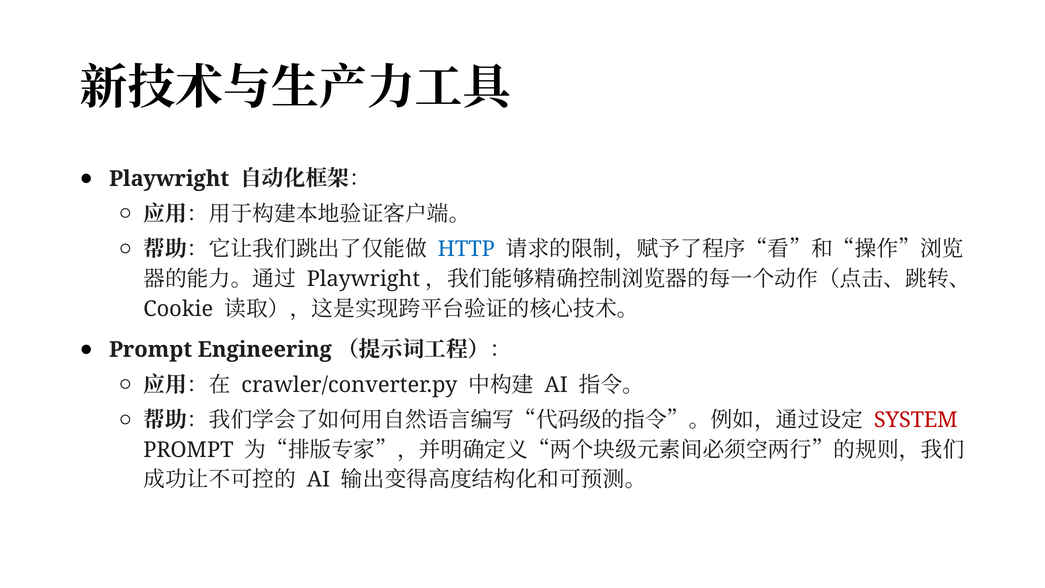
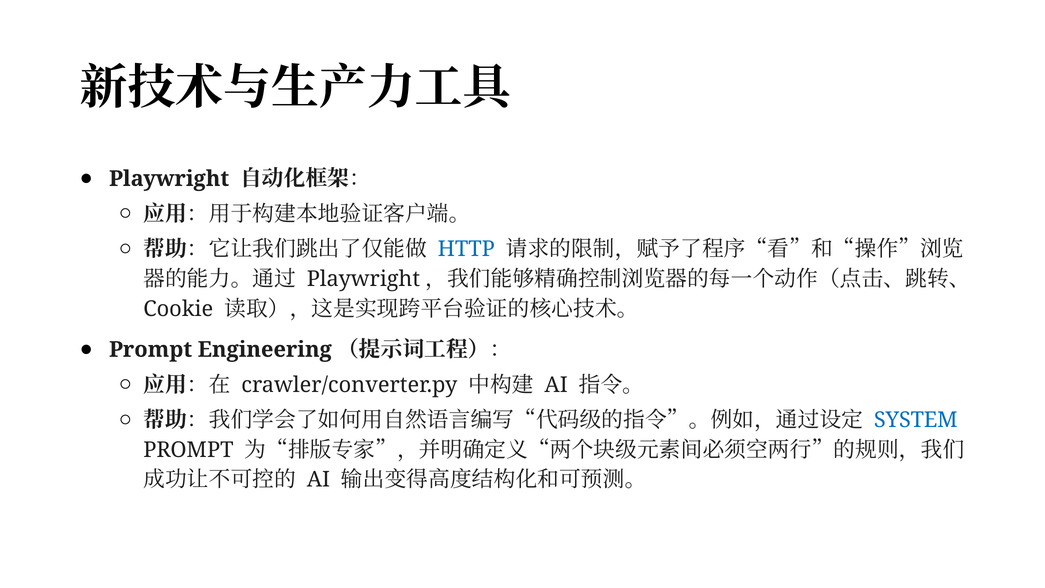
SYSTEM colour: red -> blue
